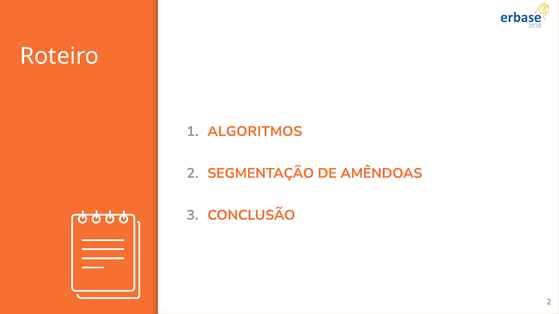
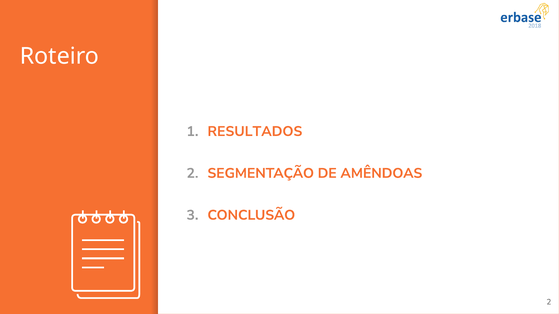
ALGORITMOS: ALGORITMOS -> RESULTADOS
